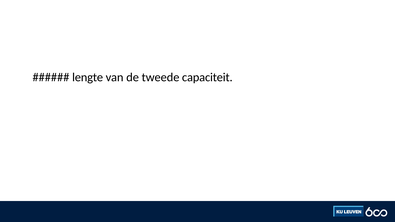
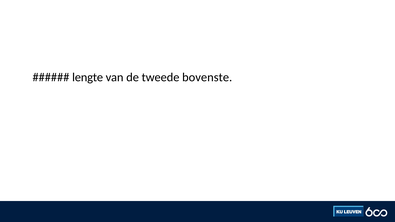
capaciteit: capaciteit -> bovenste
